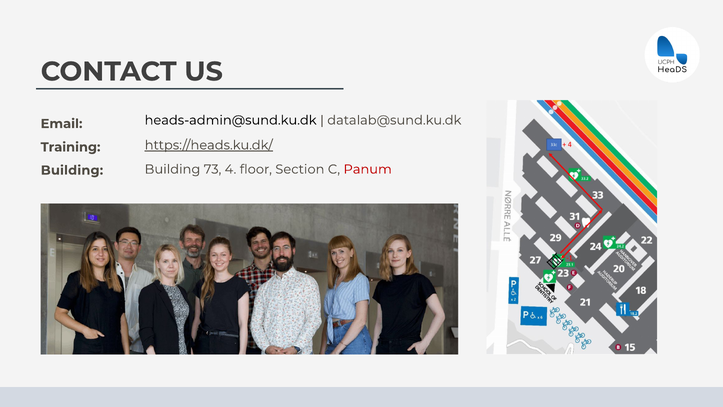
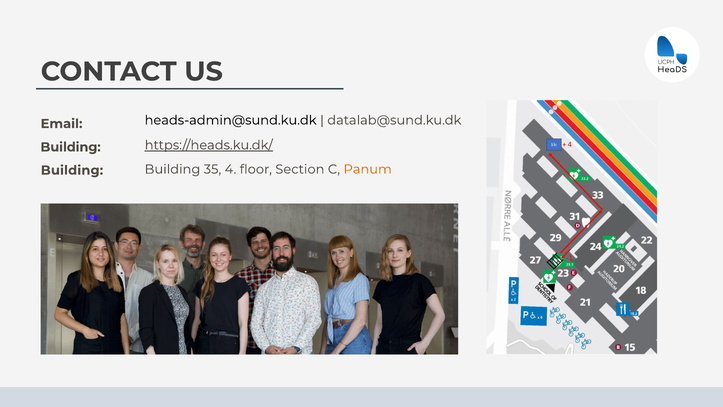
Training at (71, 147): Training -> Building
73: 73 -> 35
Panum colour: red -> orange
